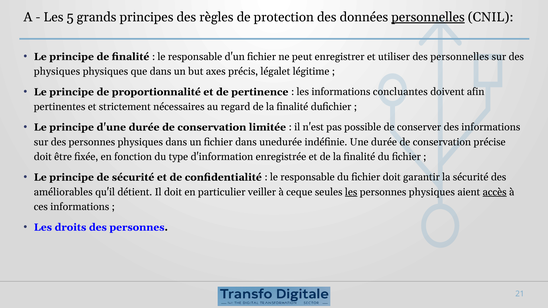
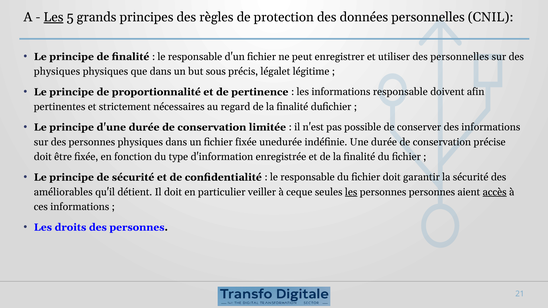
Les at (54, 17) underline: none -> present
personnelles at (428, 17) underline: present -> none
axes: axes -> sous
informations concluantes: concluantes -> responsable
fichier dans: dans -> fixée
physiques at (432, 192): physiques -> personnes
